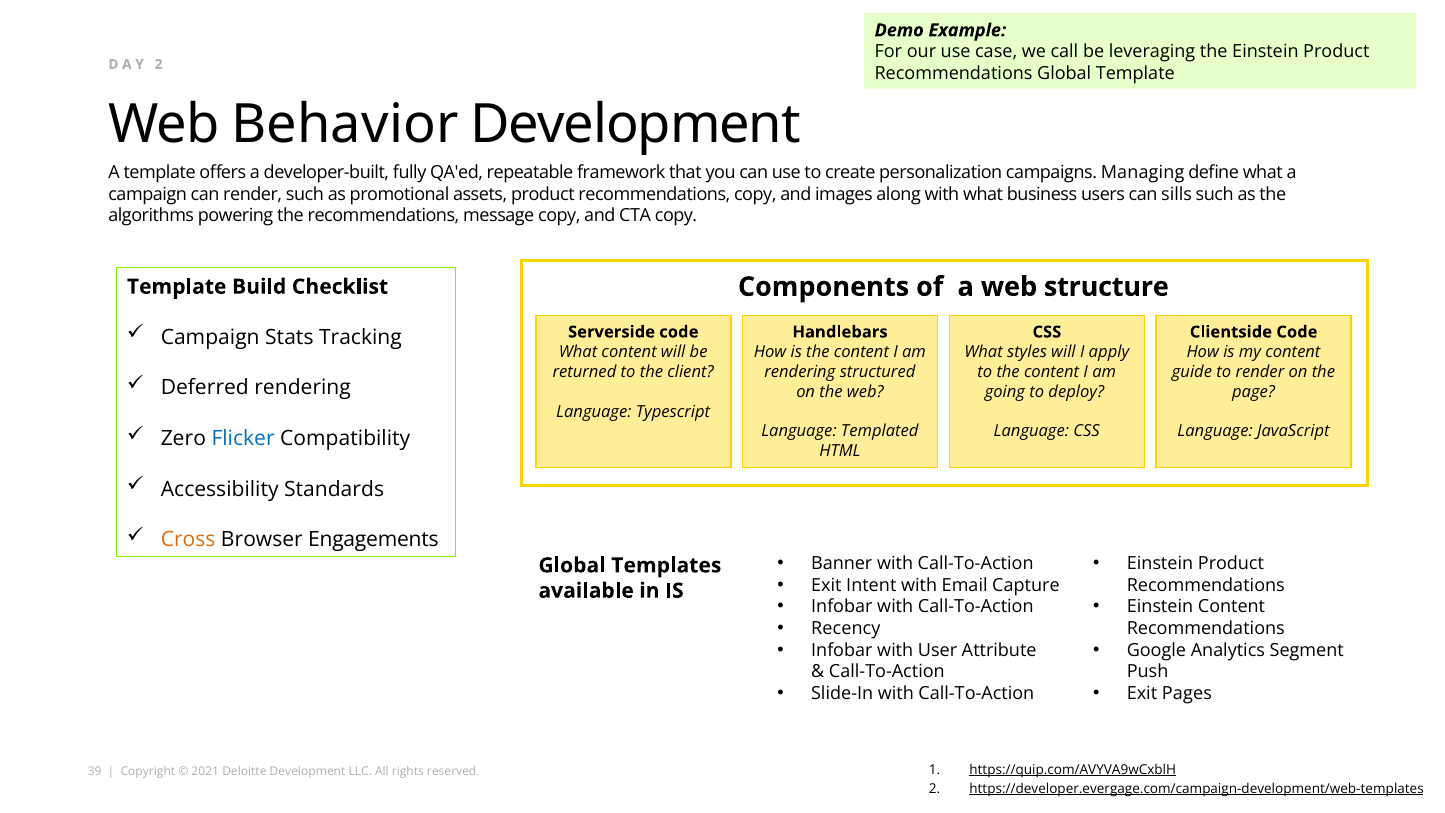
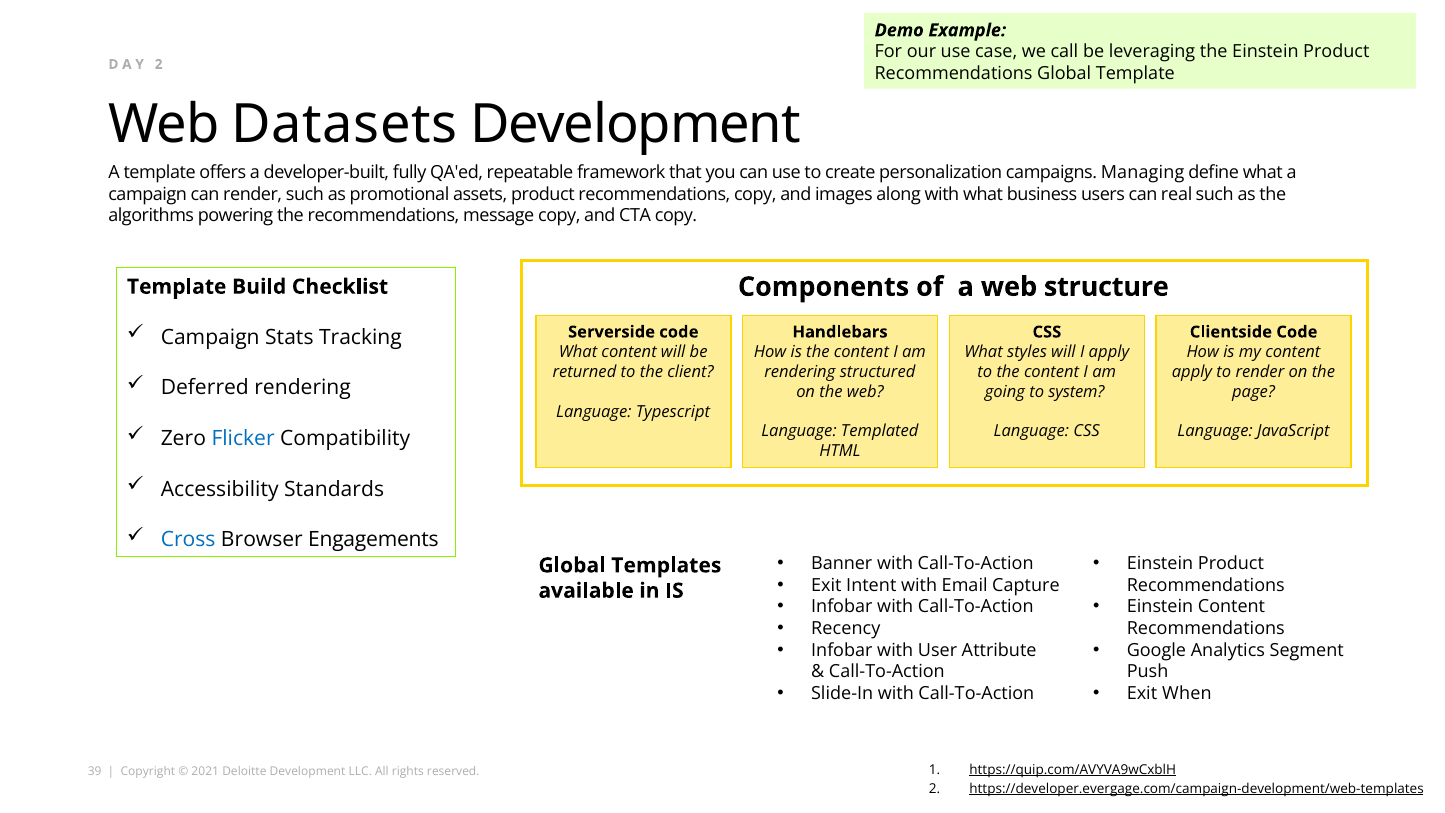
Behavior: Behavior -> Datasets
sills: sills -> real
guide at (1192, 372): guide -> apply
deploy: deploy -> system
Cross colour: orange -> blue
Pages: Pages -> When
